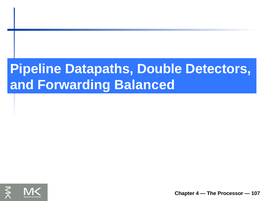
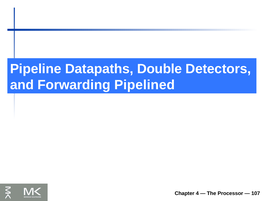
Balanced: Balanced -> Pipelined
